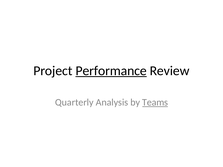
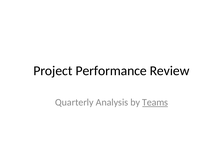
Performance underline: present -> none
